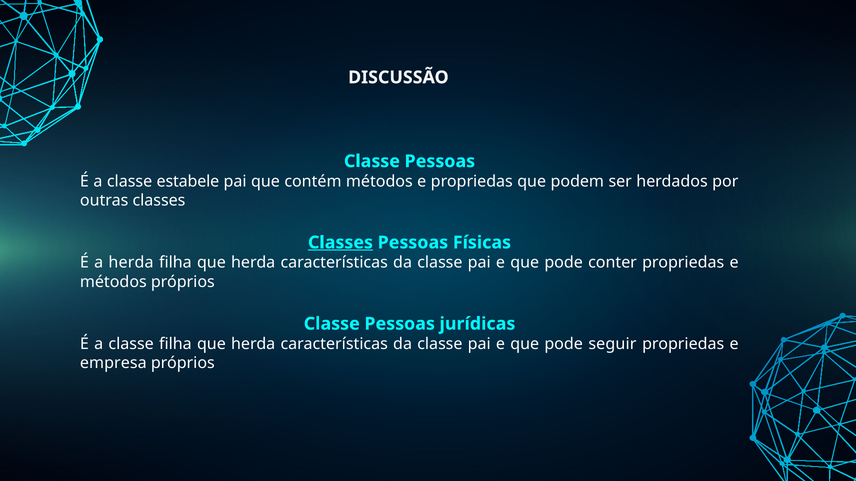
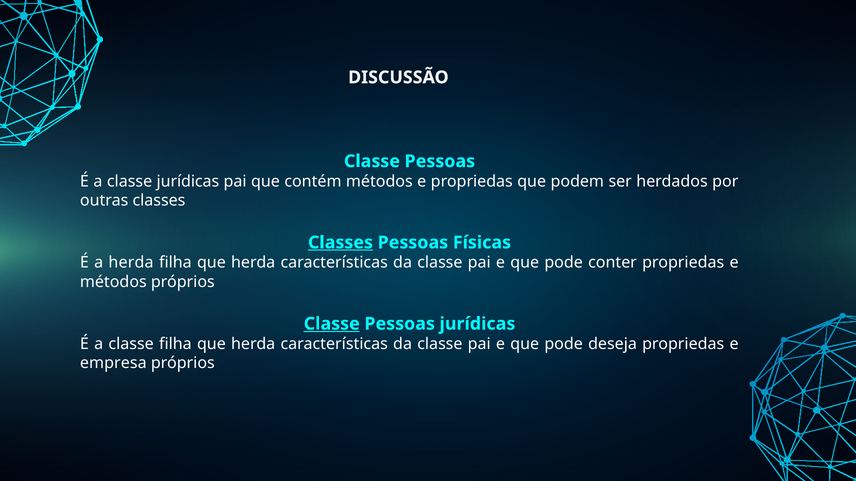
classe estabele: estabele -> jurídicas
Classe at (332, 324) underline: none -> present
seguir: seguir -> deseja
